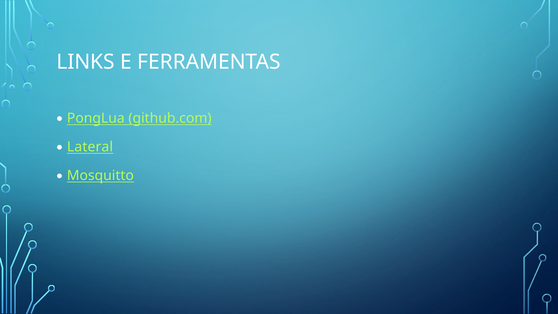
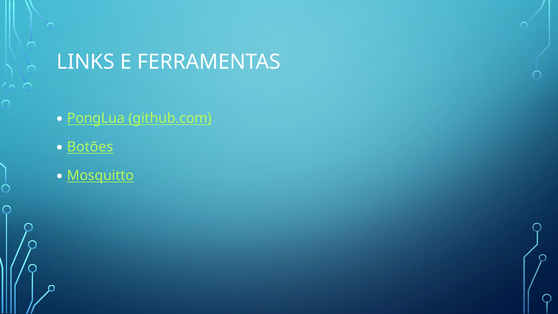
Lateral: Lateral -> Botões
